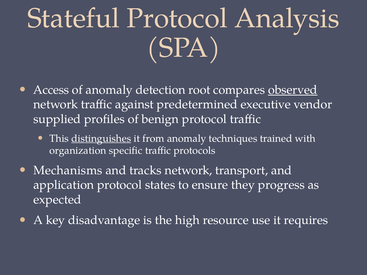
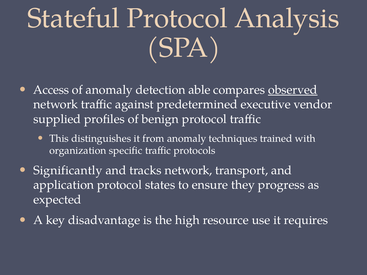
root: root -> able
distinguishes underline: present -> none
Mechanisms: Mechanisms -> Significantly
